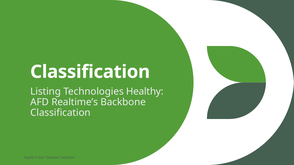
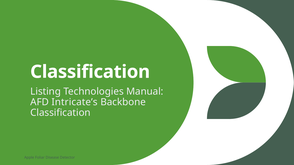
Healthy: Healthy -> Manual
Realtime’s: Realtime’s -> Intricate’s
